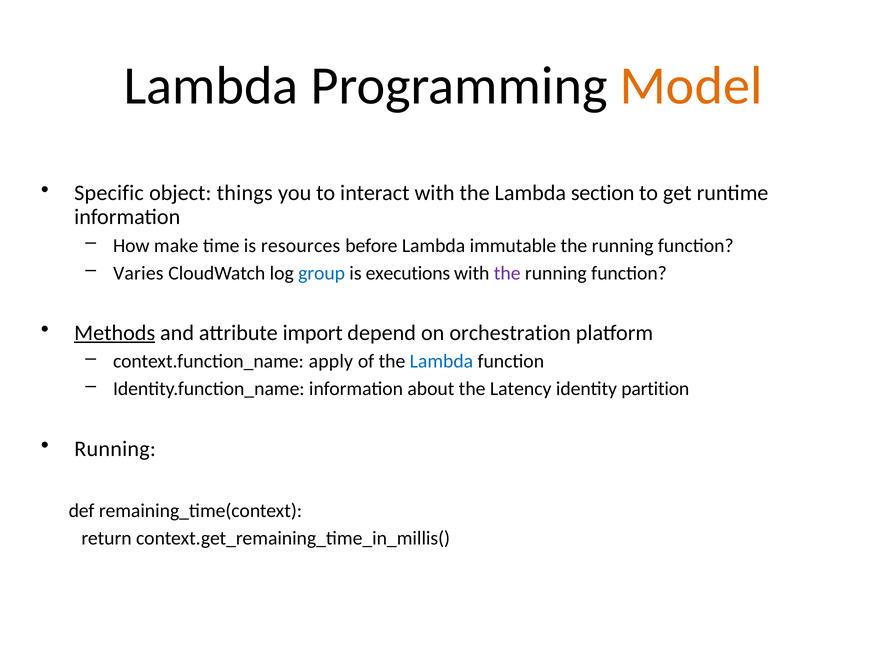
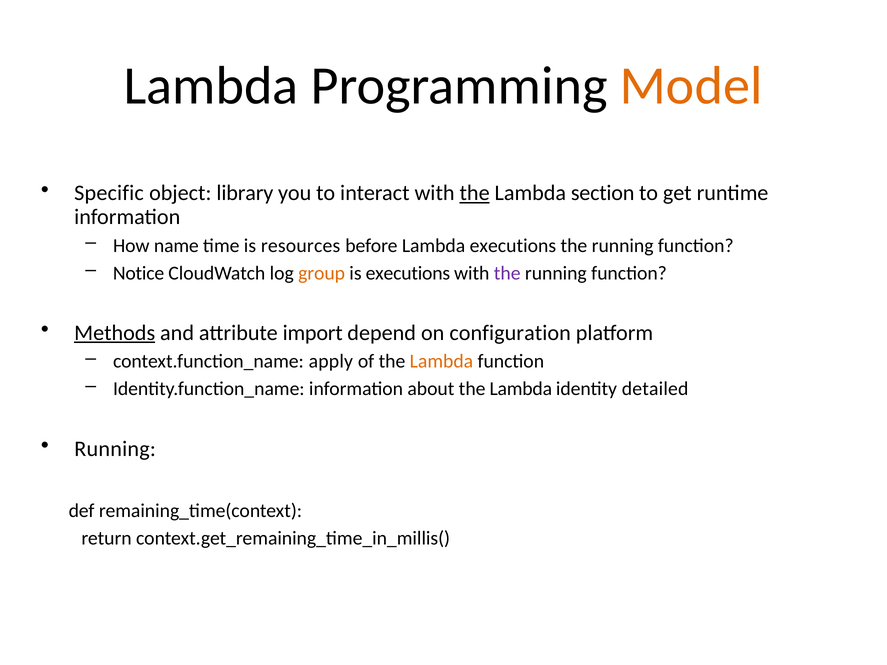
things: things -> library
the at (475, 193) underline: none -> present
make: make -> name
Lambda immutable: immutable -> executions
Varies: Varies -> Notice
group colour: blue -> orange
orchestration: orchestration -> configuration
Lambda at (441, 362) colour: blue -> orange
about the Latency: Latency -> Lambda
partition: partition -> detailed
